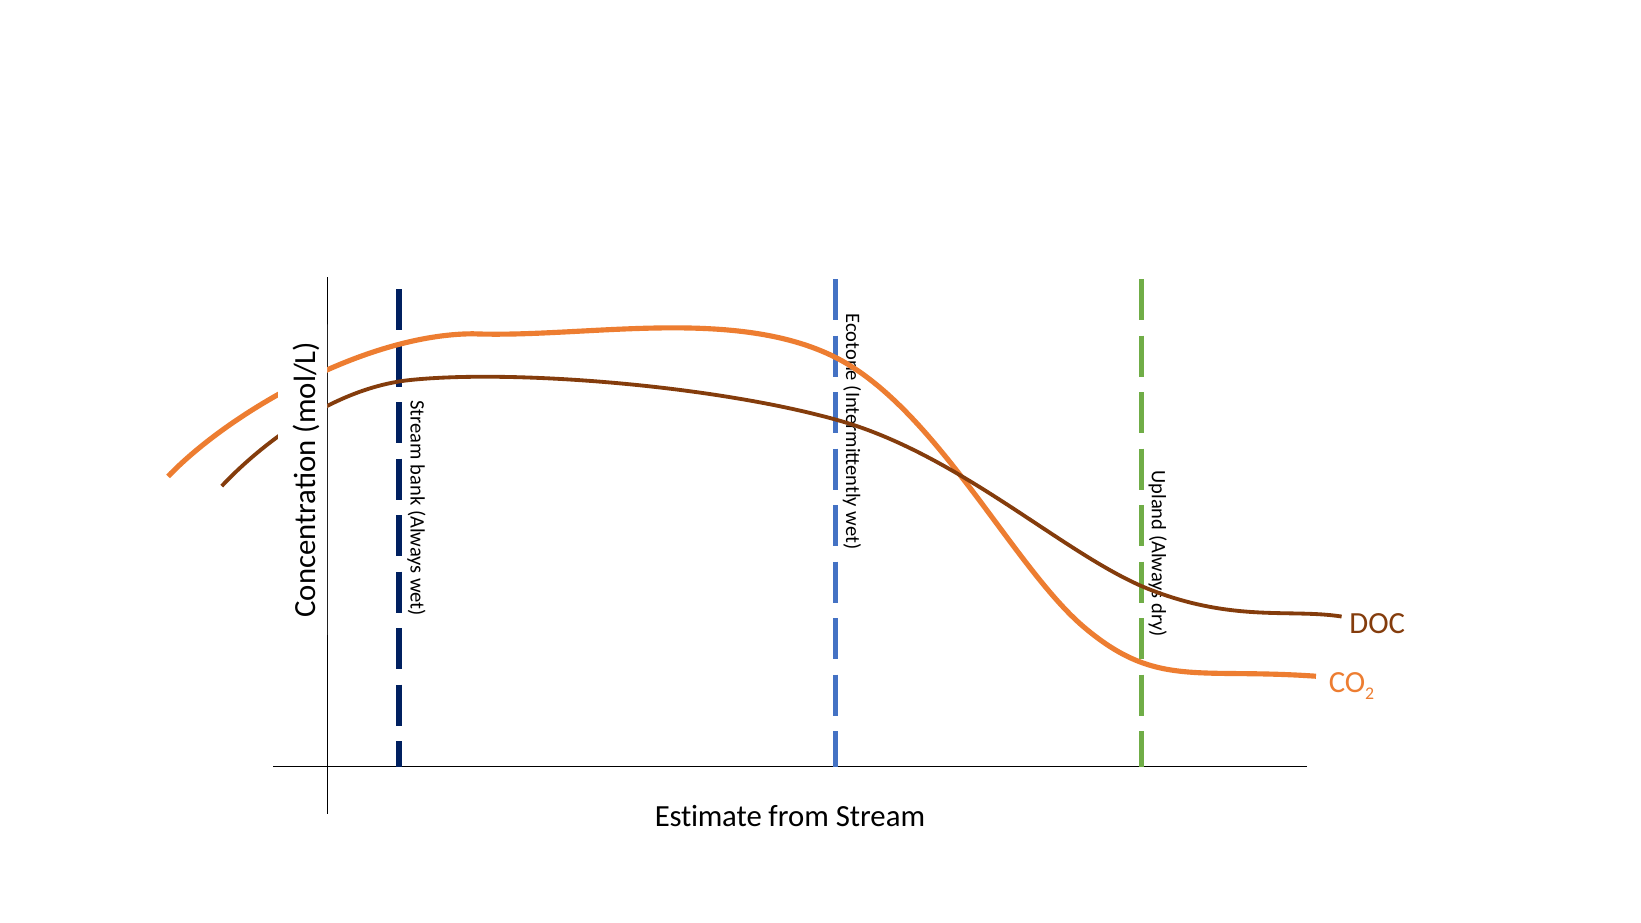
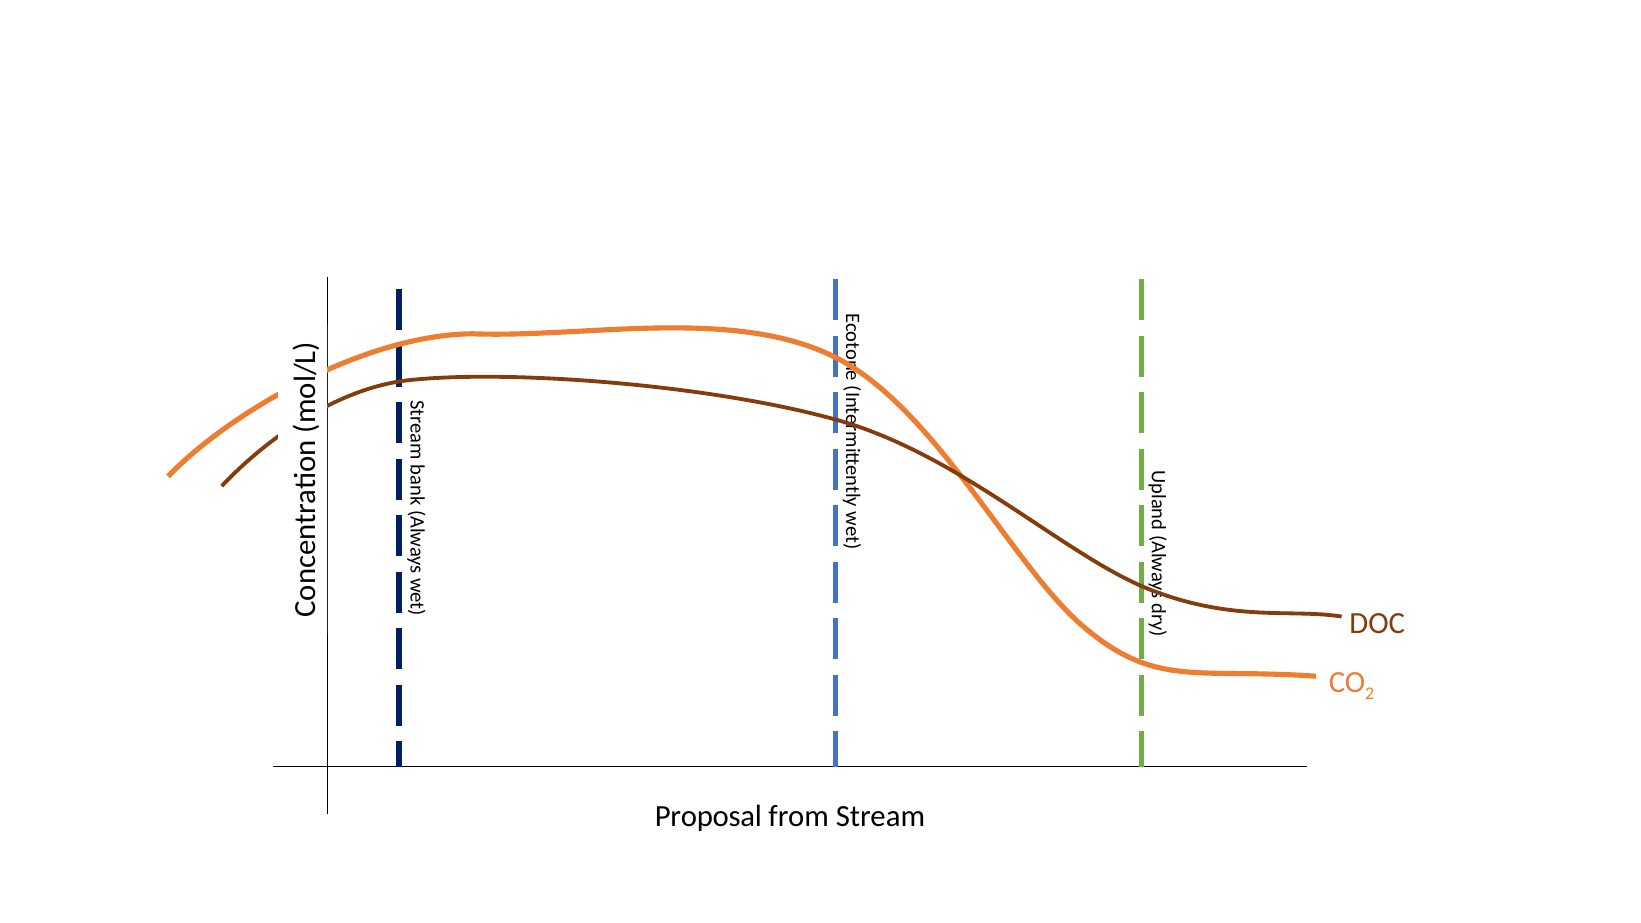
Estimate: Estimate -> Proposal
